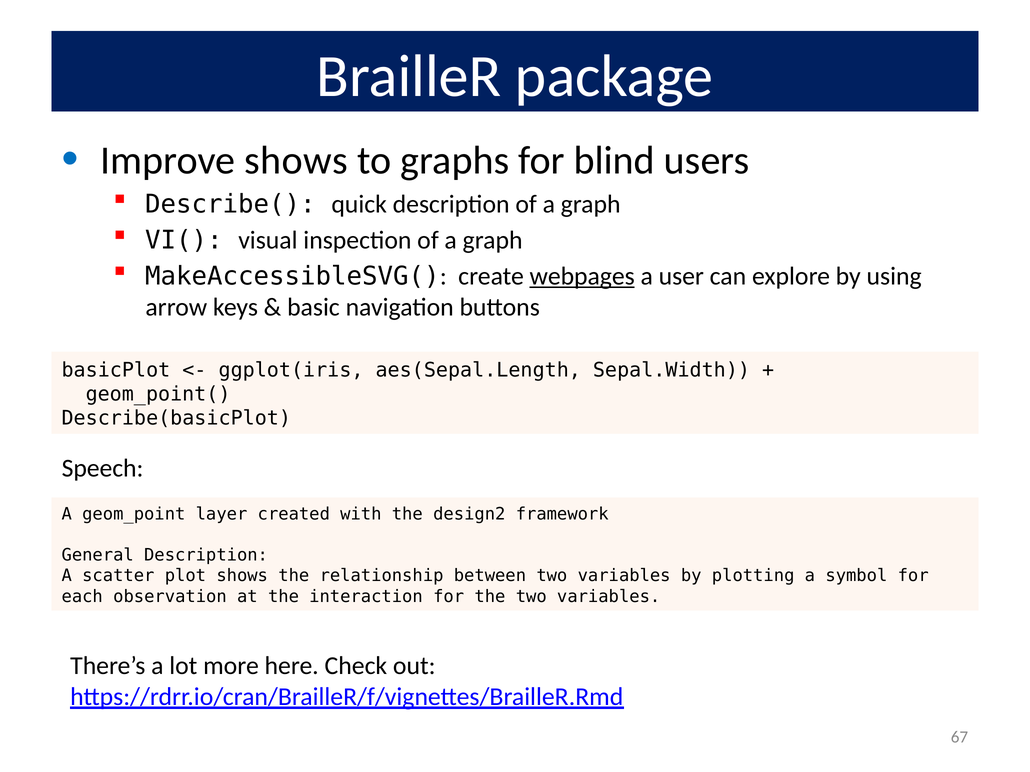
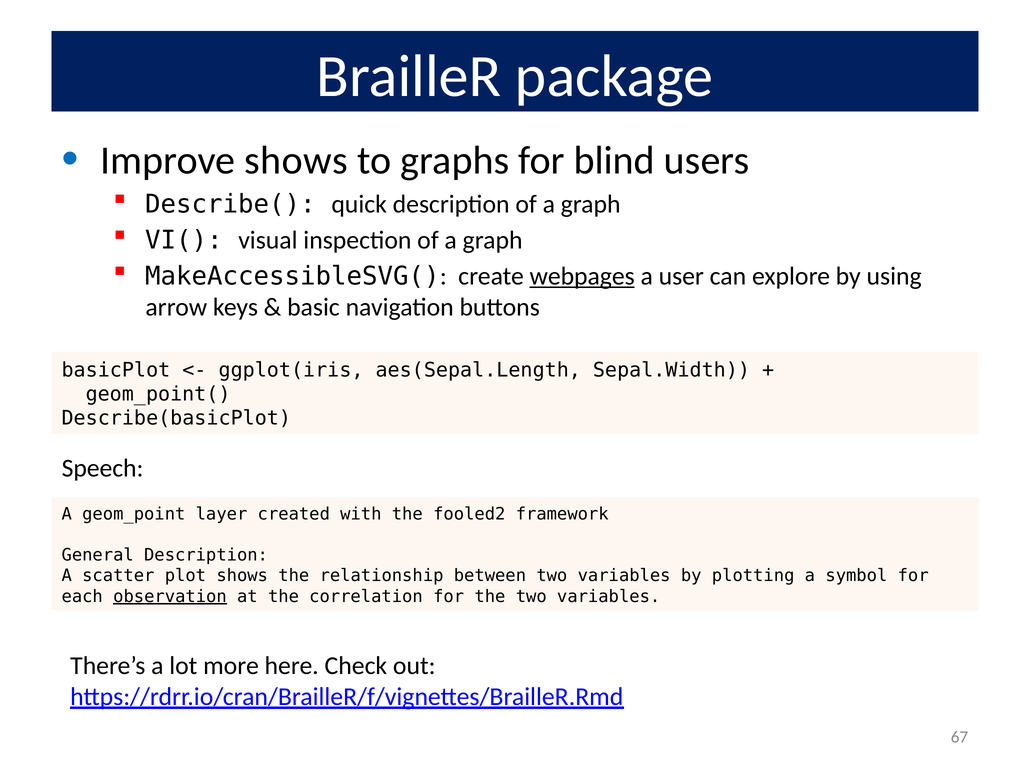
design2: design2 -> fooled2
observation underline: none -> present
interaction: interaction -> correlation
